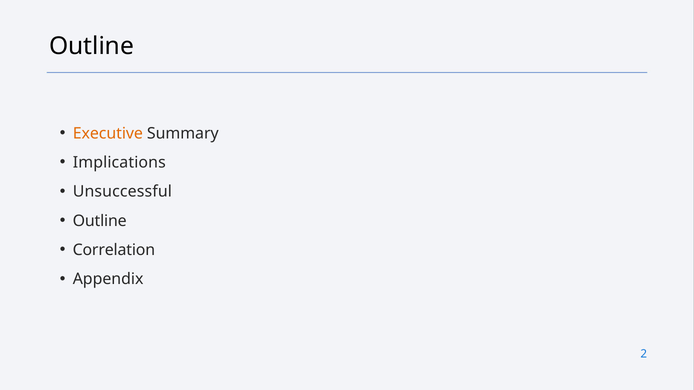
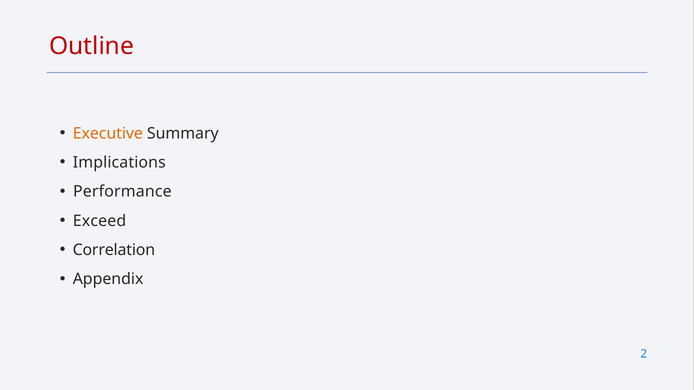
Outline at (91, 46) colour: black -> red
Unsuccessful: Unsuccessful -> Performance
Outline at (100, 221): Outline -> Exceed
